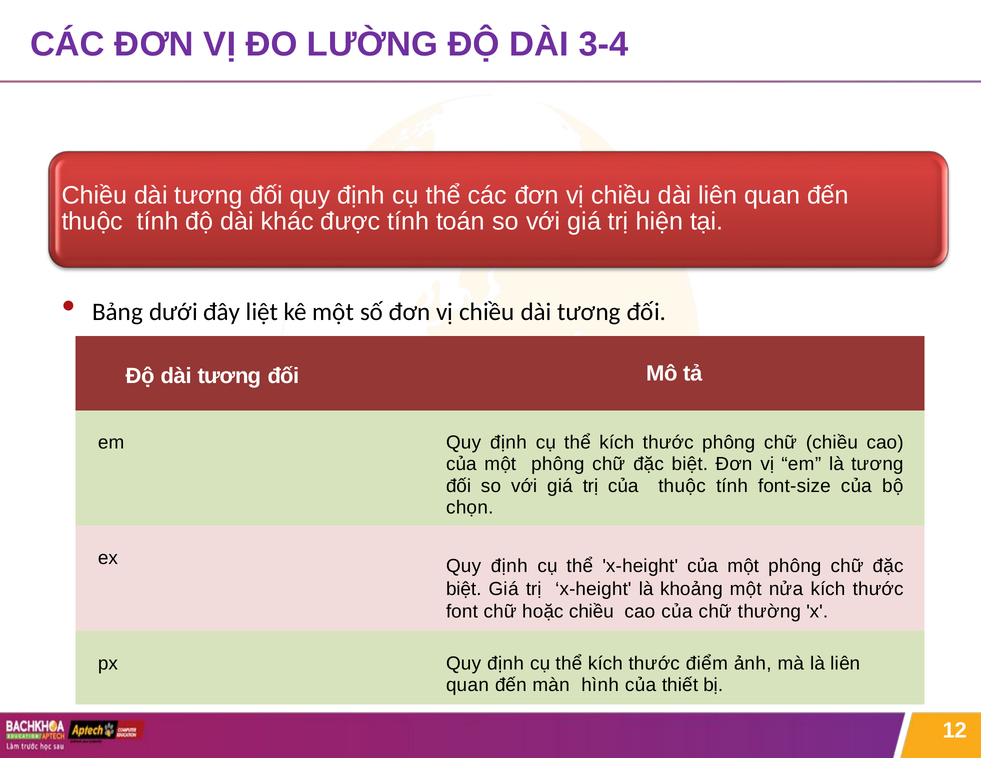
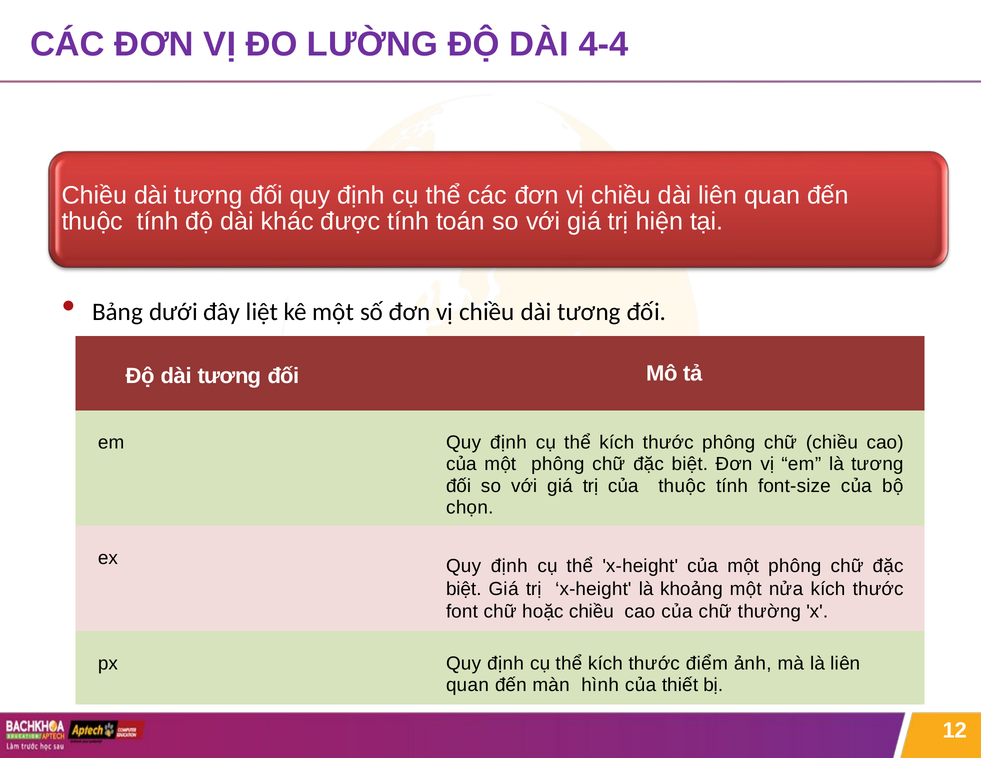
3-4: 3-4 -> 4-4
